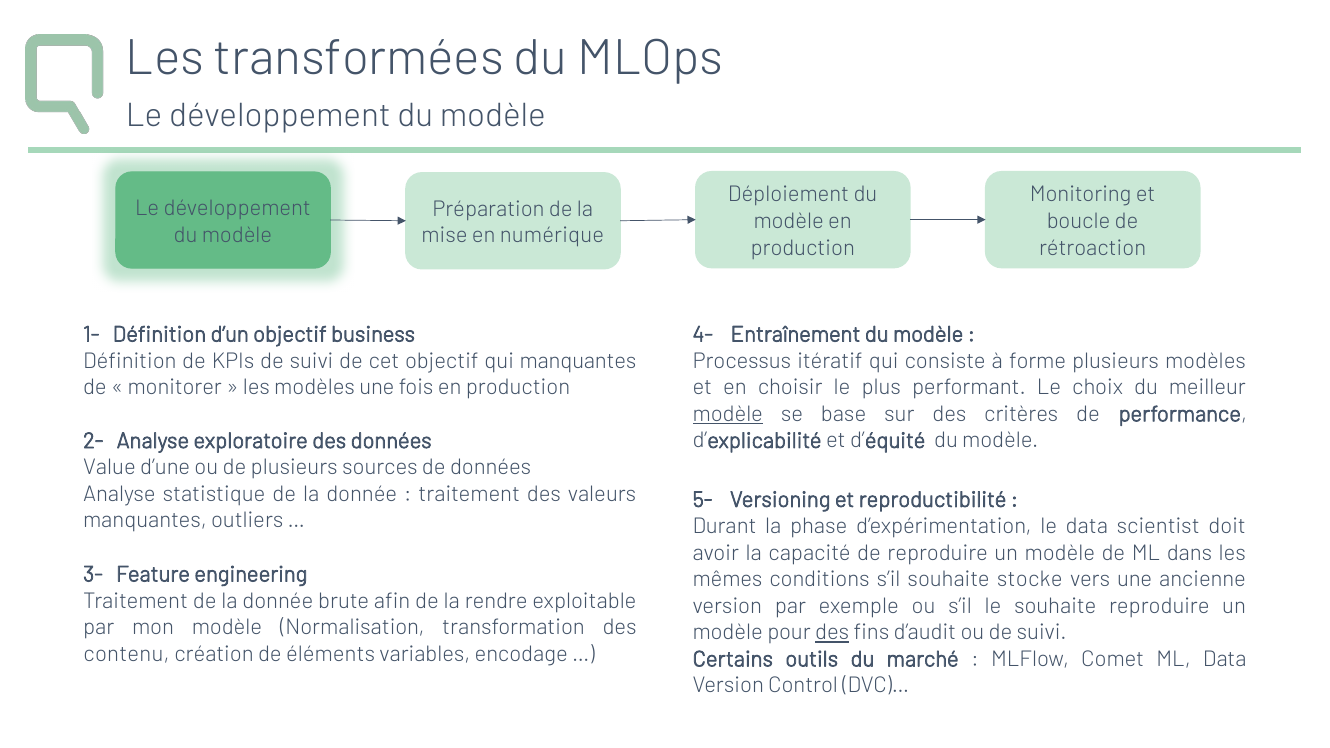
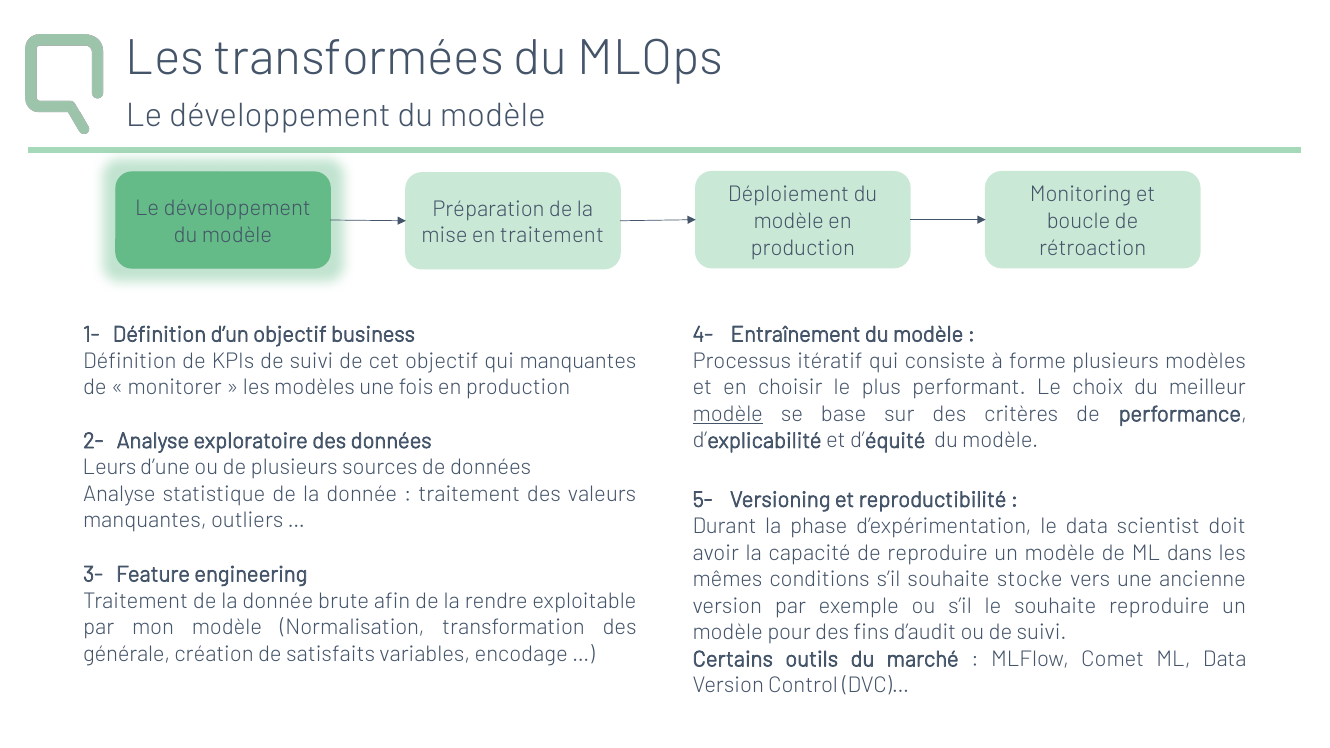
en numérique: numérique -> traitement
Value: Value -> Leurs
des at (832, 633) underline: present -> none
contenu: contenu -> générale
éléments: éléments -> satisfaits
